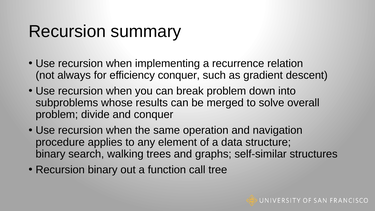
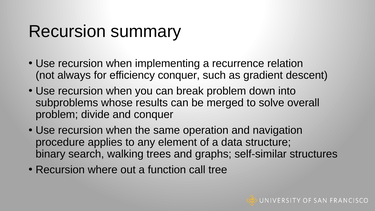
Recursion binary: binary -> where
